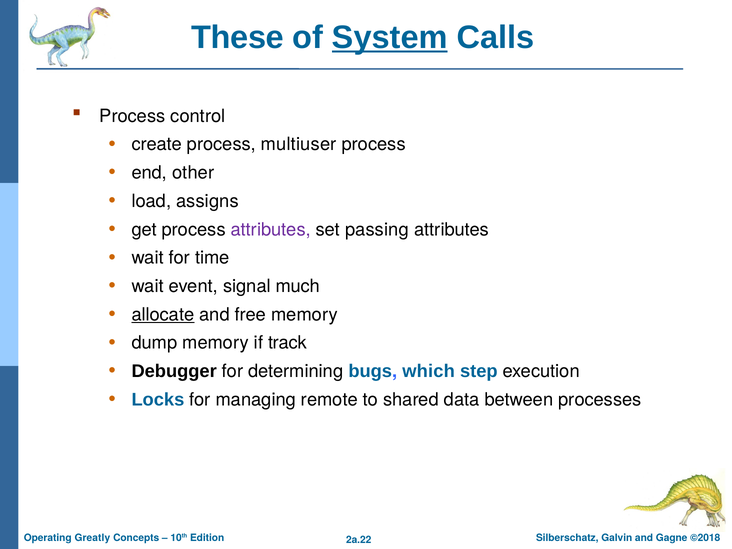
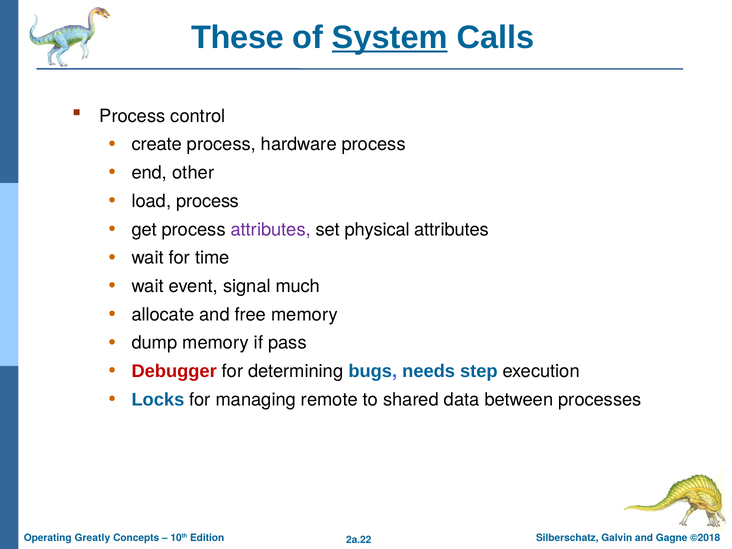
multiuser: multiuser -> hardware
load assigns: assigns -> process
passing: passing -> physical
allocate underline: present -> none
track: track -> pass
Debugger colour: black -> red
which: which -> needs
